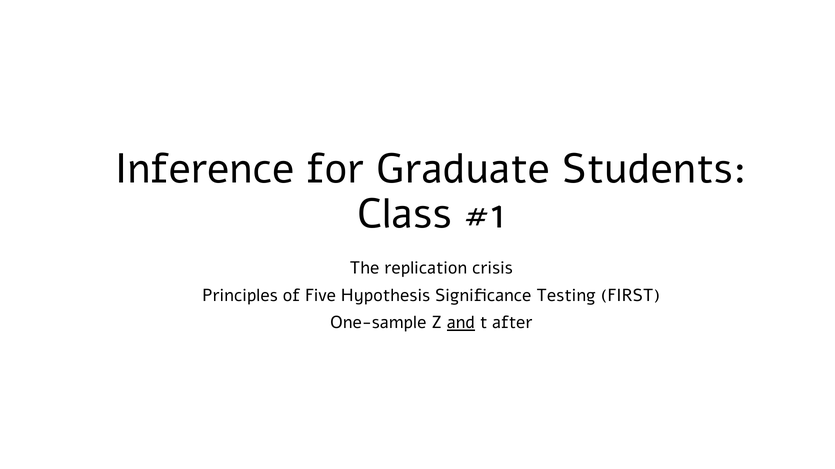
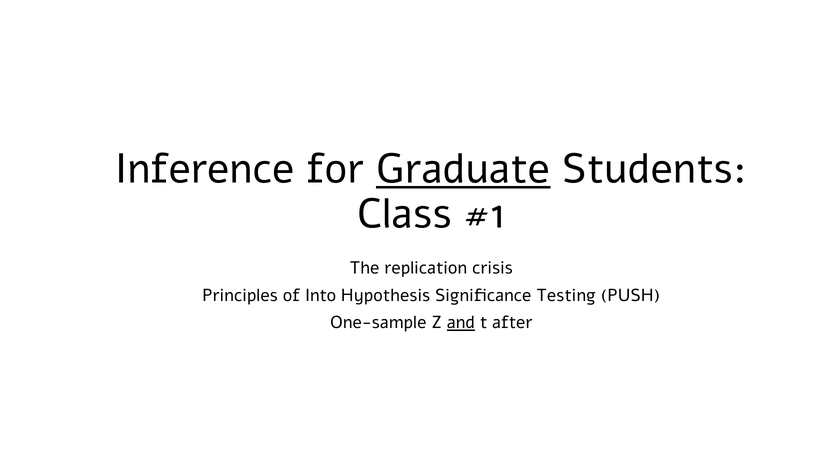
Graduate underline: none -> present
Five: Five -> Into
FIRST: FIRST -> PUSH
